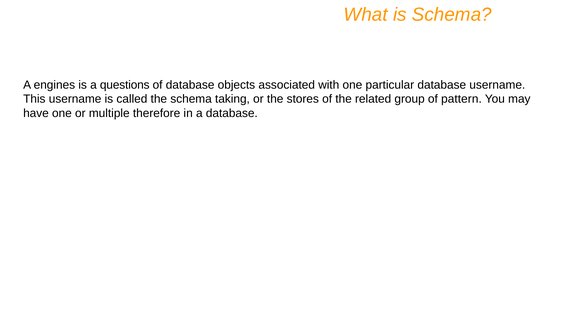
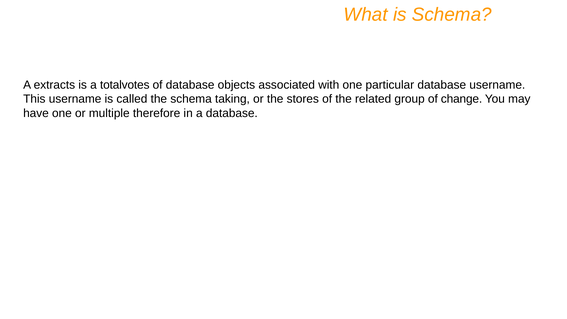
engines: engines -> extracts
questions: questions -> totalvotes
pattern: pattern -> change
